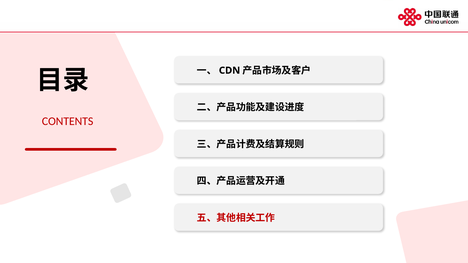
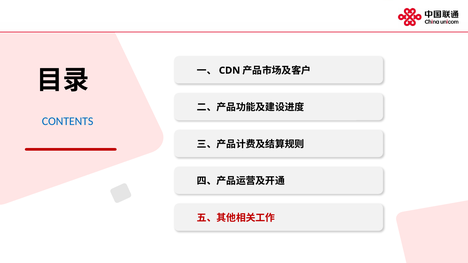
CONTENTS colour: red -> blue
